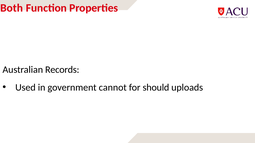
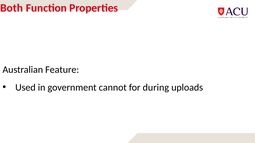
Records: Records -> Feature
should: should -> during
